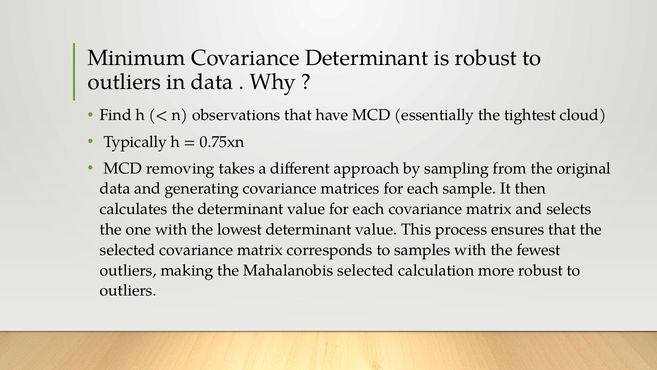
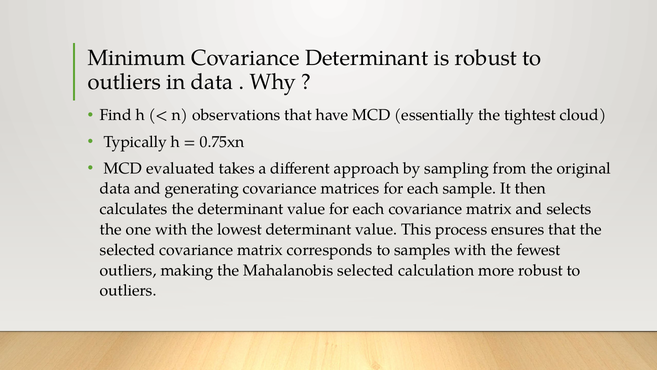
removing: removing -> evaluated
